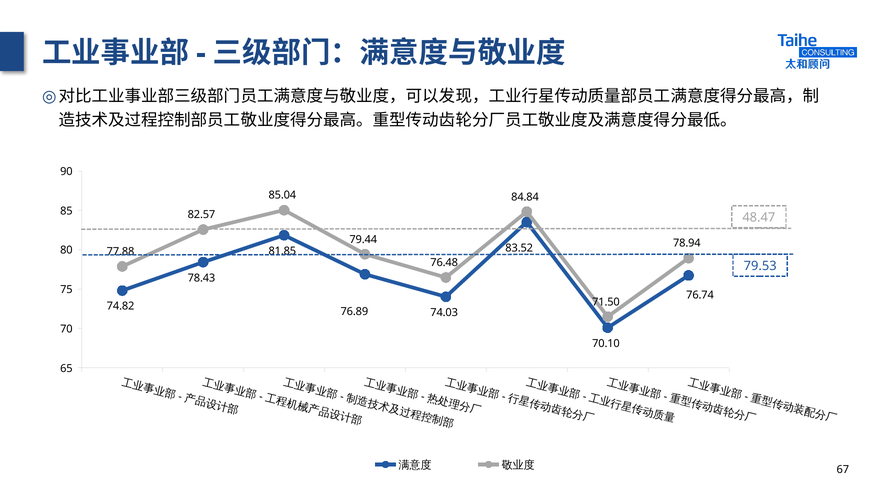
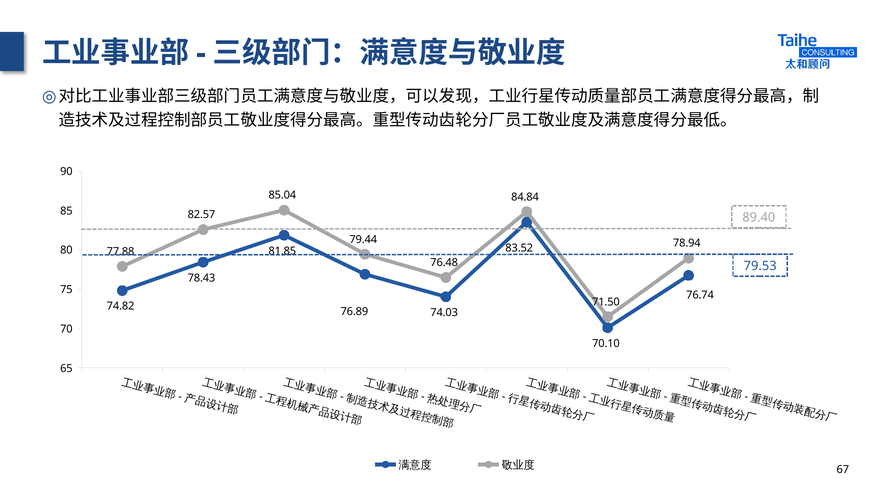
48.47: 48.47 -> 89.40
